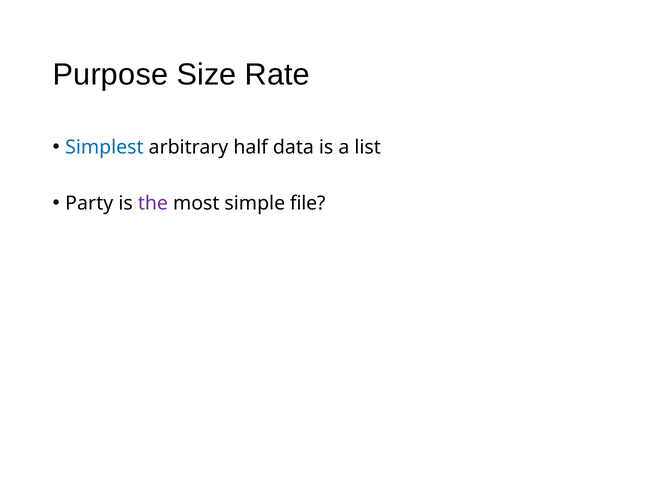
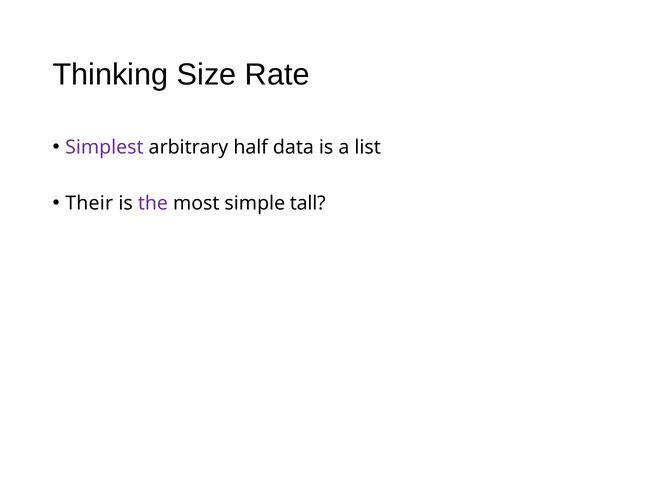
Purpose: Purpose -> Thinking
Simplest colour: blue -> purple
Party: Party -> Their
file: file -> tall
